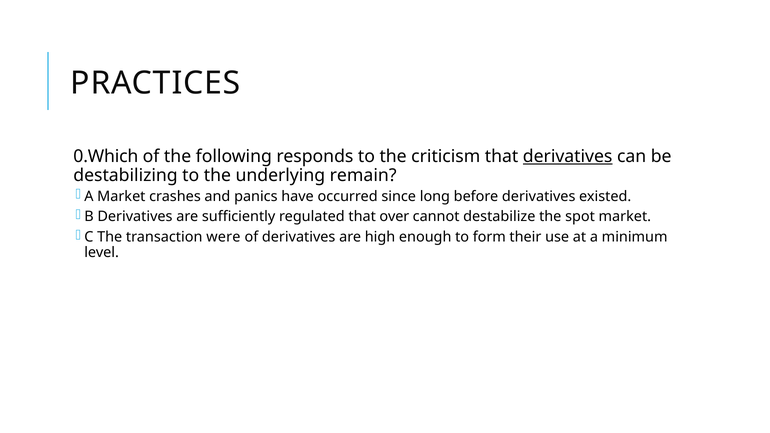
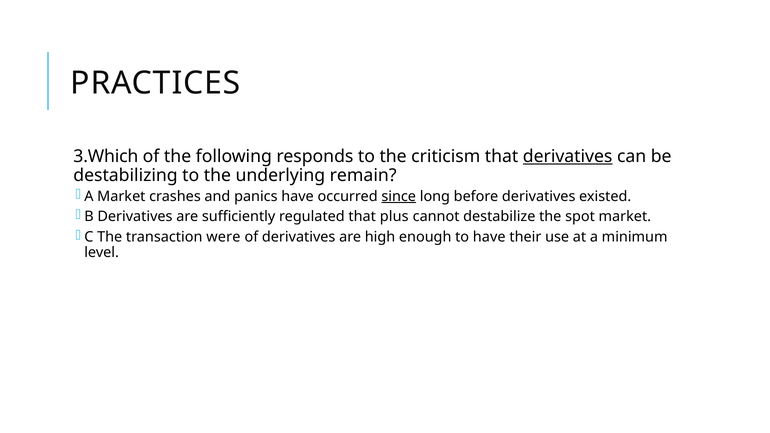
0.Which: 0.Which -> 3.Which
since underline: none -> present
over: over -> plus
to form: form -> have
